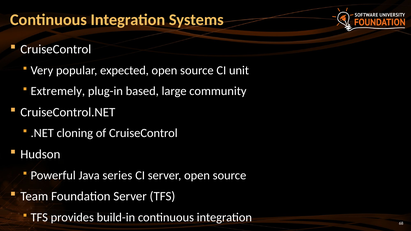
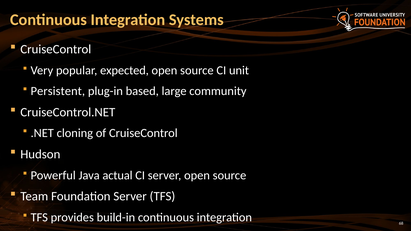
Extremely: Extremely -> Persistent
series: series -> actual
